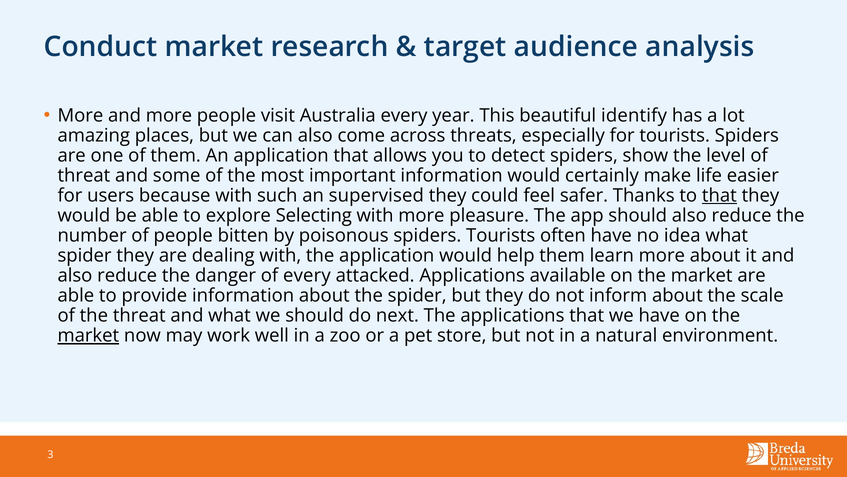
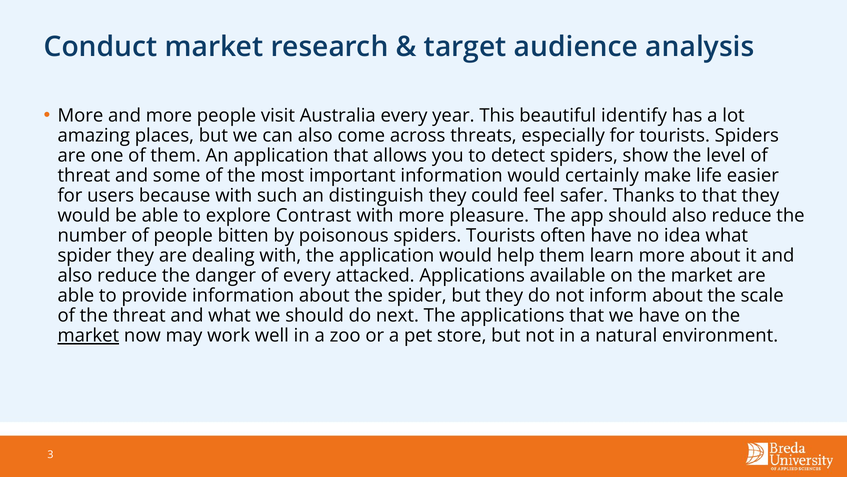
supervised: supervised -> distinguish
that at (719, 195) underline: present -> none
Selecting: Selecting -> Contrast
